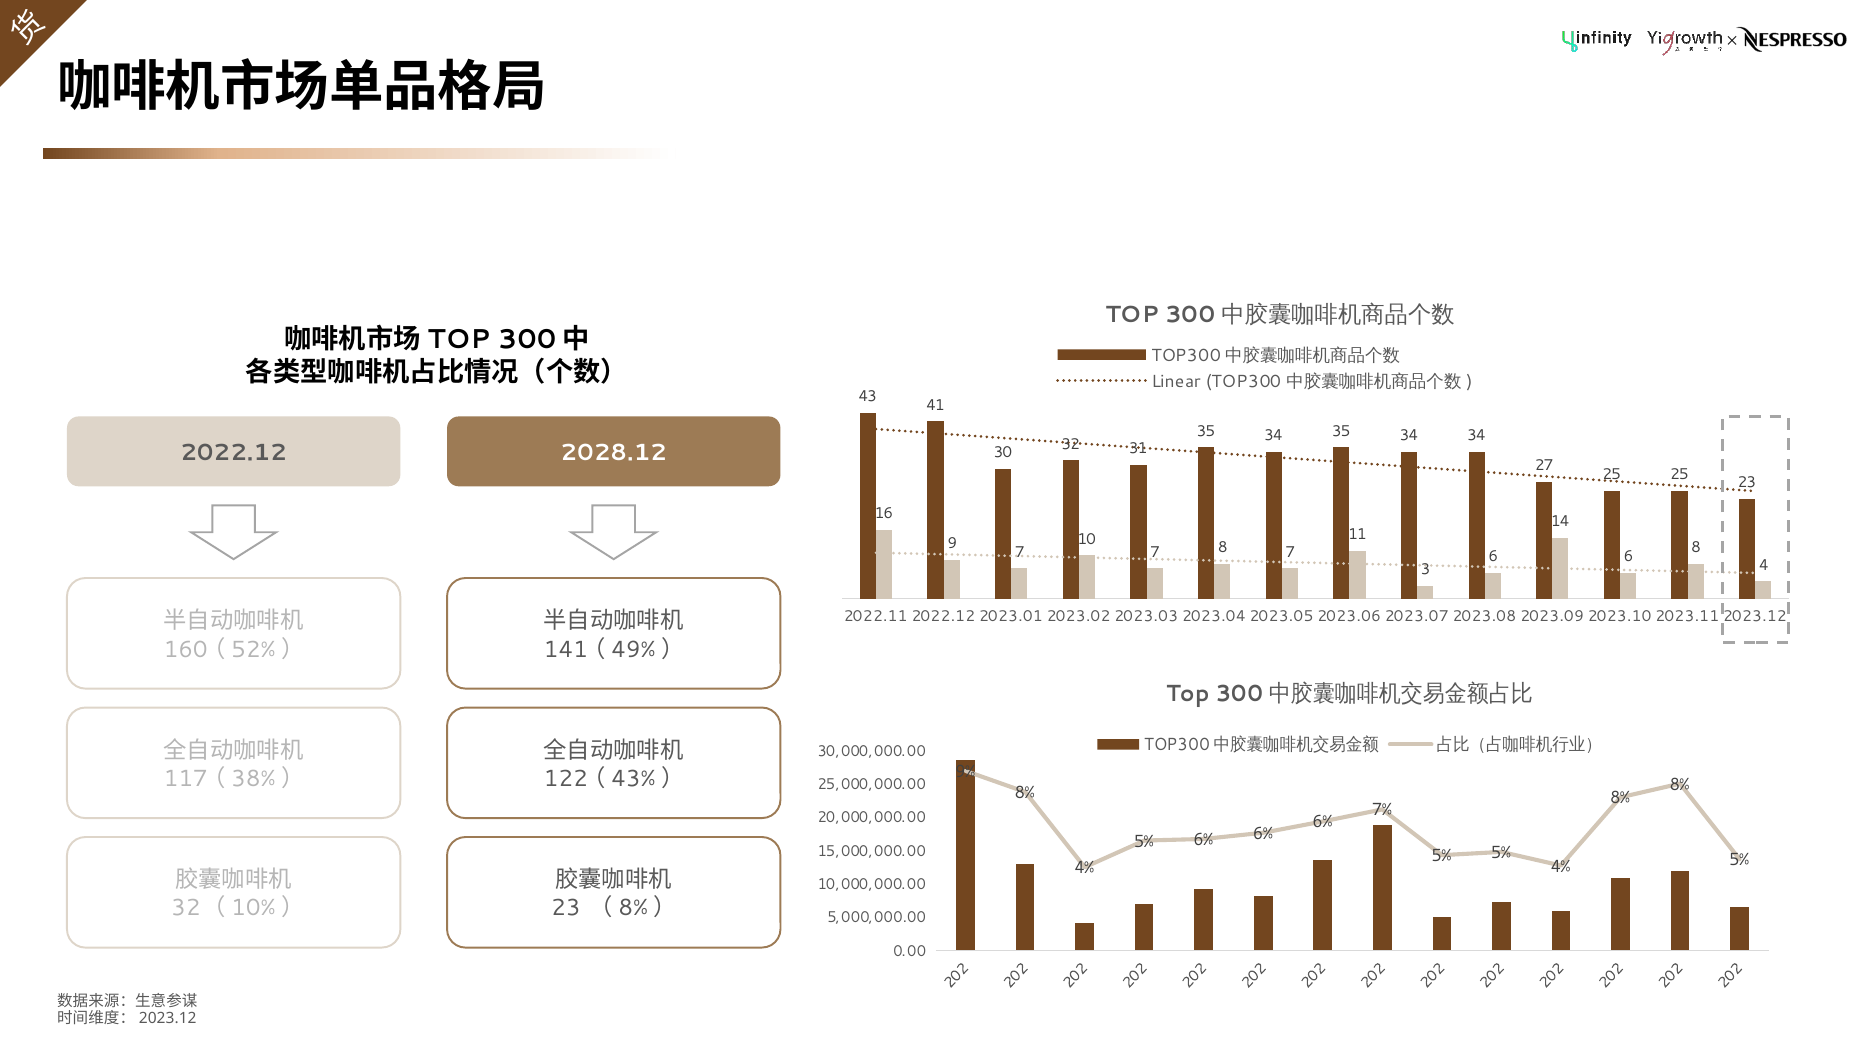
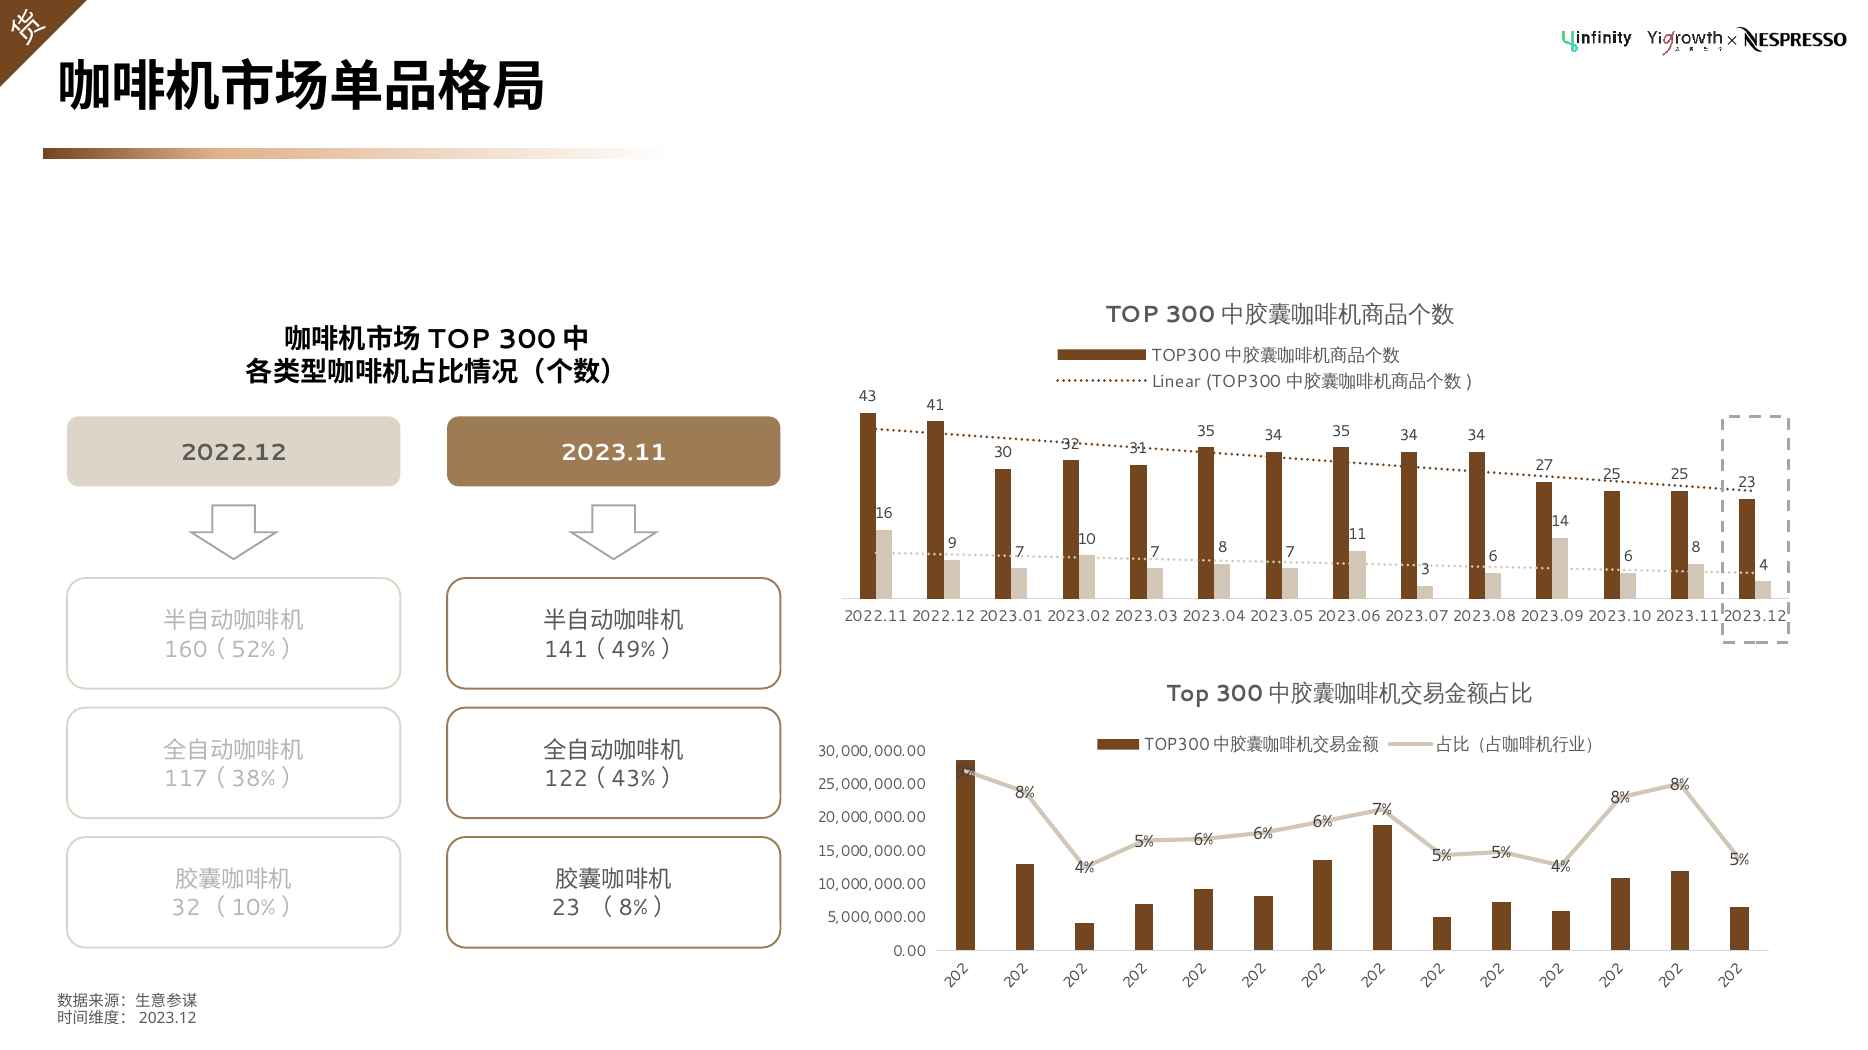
2022.12 2028.12: 2028.12 -> 2023.11
